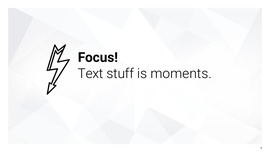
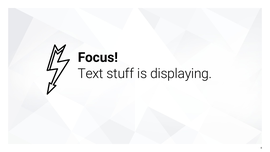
moments: moments -> displaying
